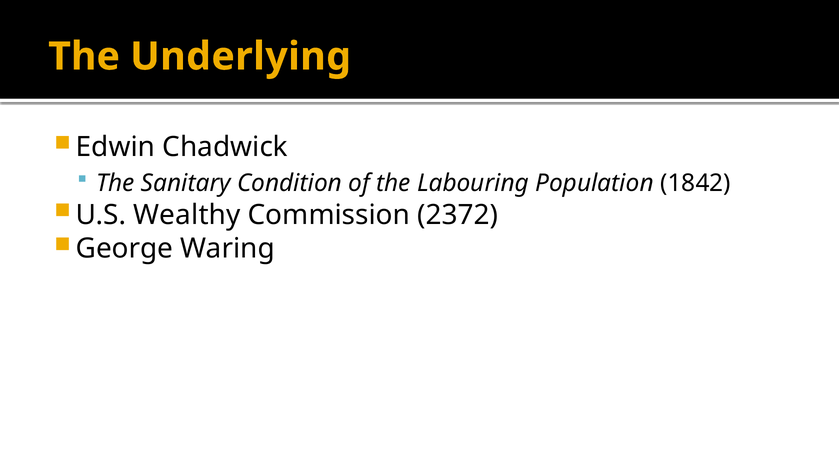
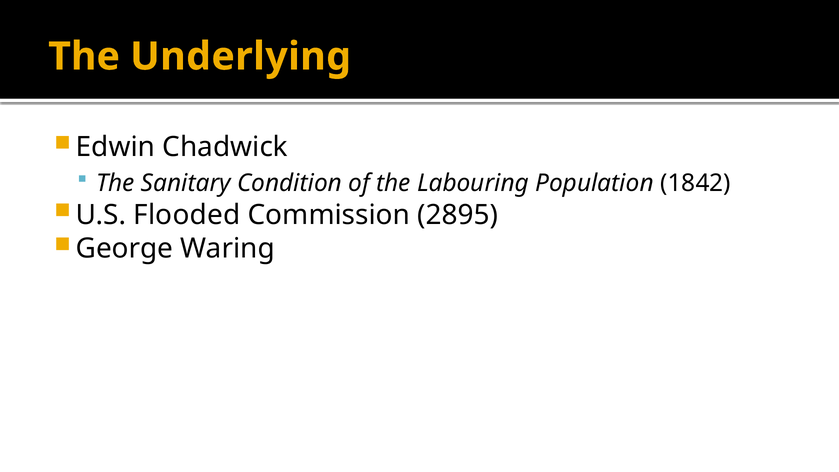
Wealthy: Wealthy -> Flooded
2372: 2372 -> 2895
